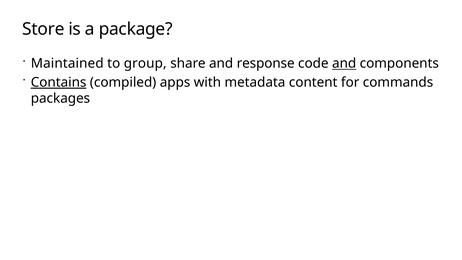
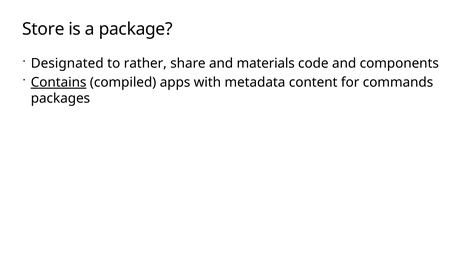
Maintained: Maintained -> Designated
group: group -> rather
response: response -> materials
and at (344, 63) underline: present -> none
